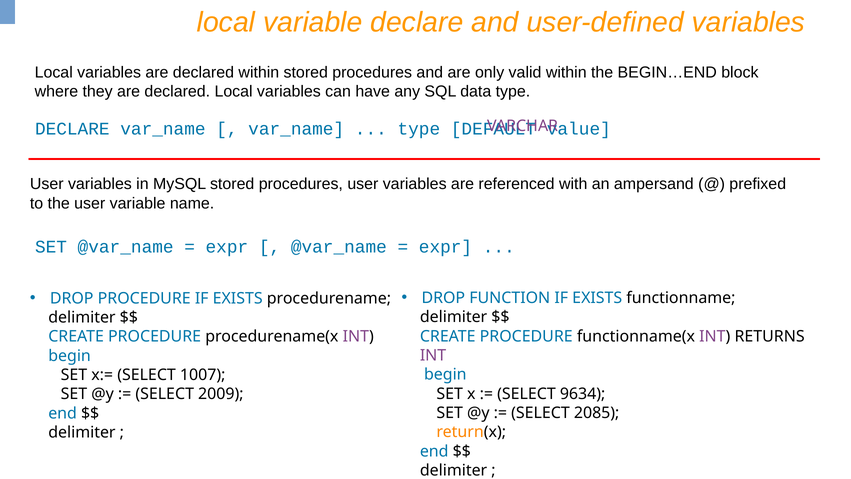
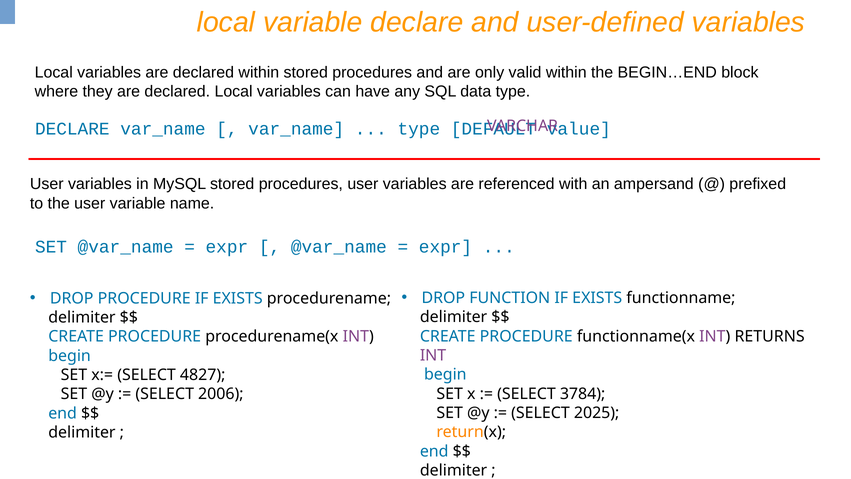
1007: 1007 -> 4827
9634: 9634 -> 3784
2009: 2009 -> 2006
2085: 2085 -> 2025
